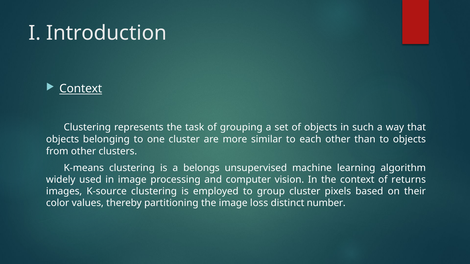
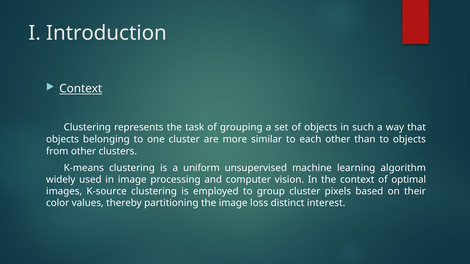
belongs: belongs -> uniform
returns: returns -> optimal
number: number -> interest
